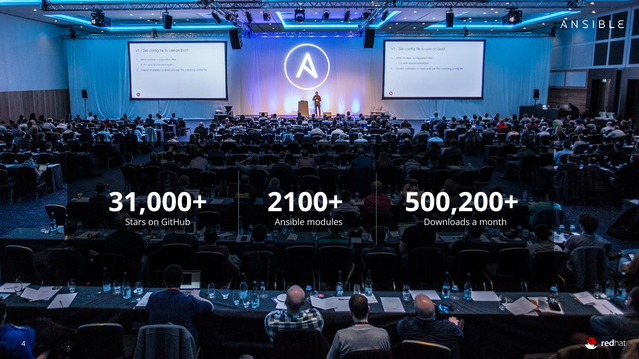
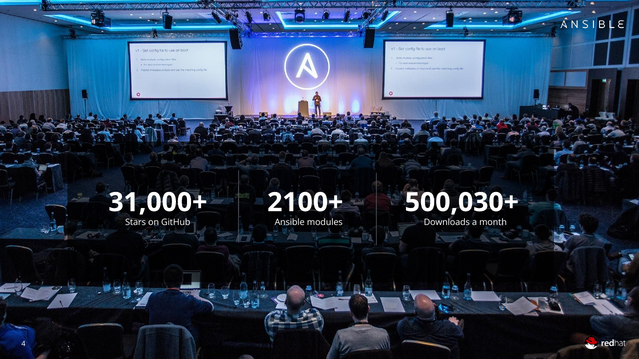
500,200+: 500,200+ -> 500,030+
